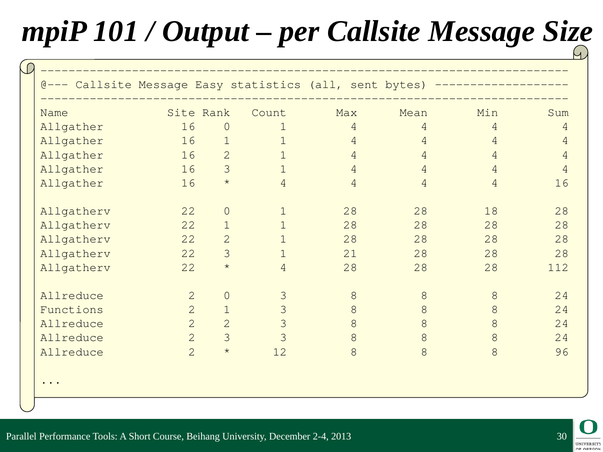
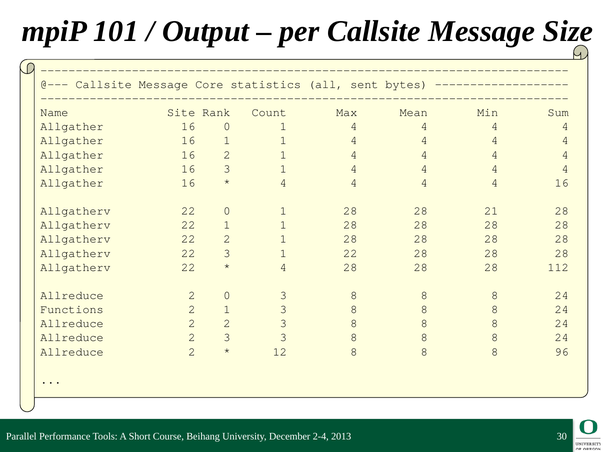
Easy: Easy -> Core
18: 18 -> 21
1 21: 21 -> 22
